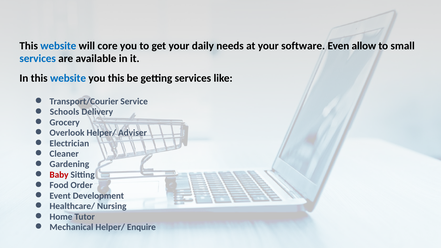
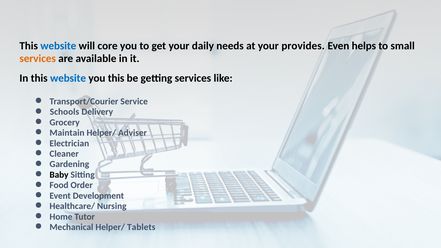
software: software -> provides
allow: allow -> helps
services at (38, 58) colour: blue -> orange
Overlook: Overlook -> Maintain
Baby colour: red -> black
Enquire: Enquire -> Tablets
